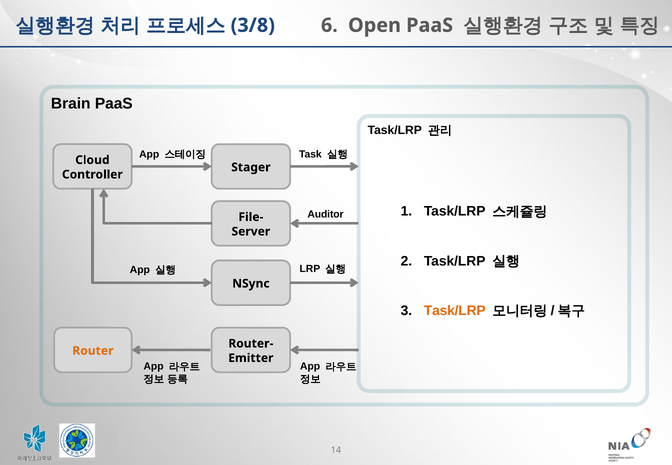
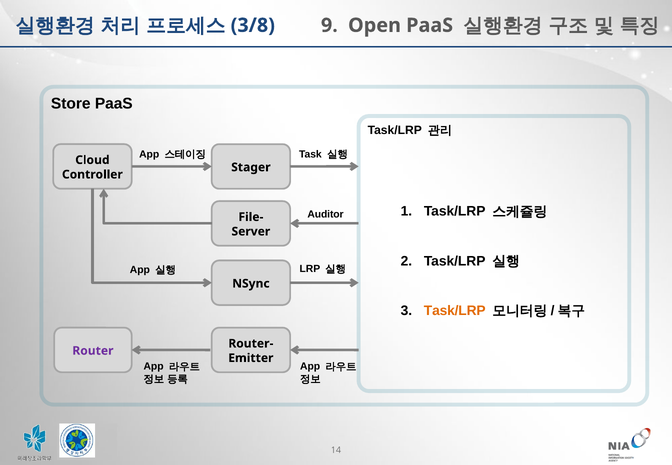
6: 6 -> 9
Brain: Brain -> Store
Router colour: orange -> purple
